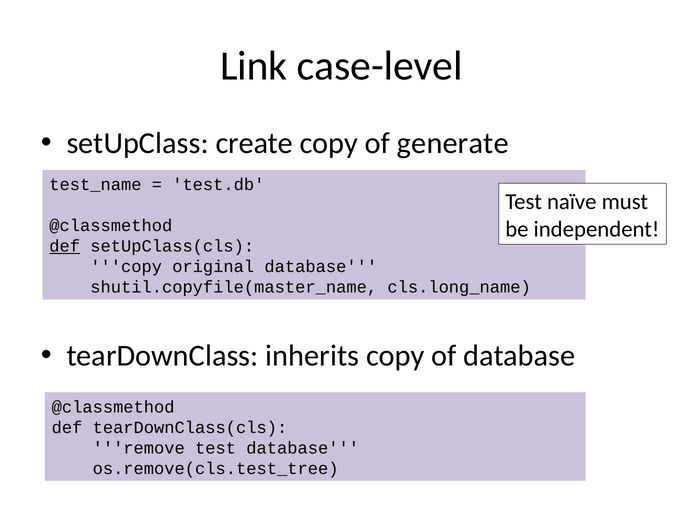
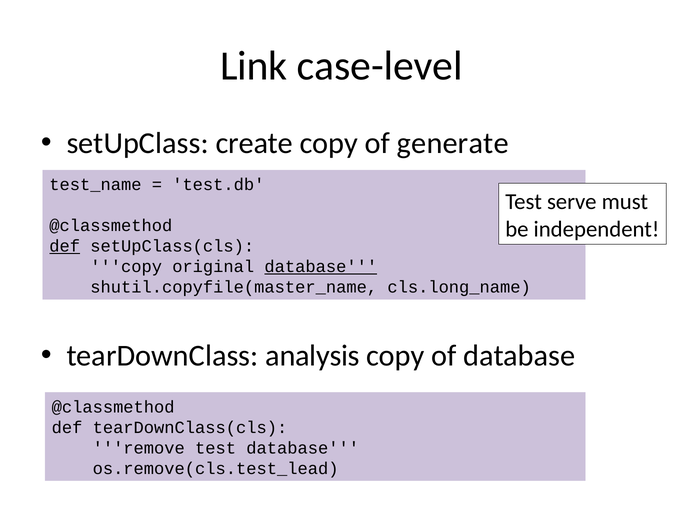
naïve: naïve -> serve
database at (321, 267) underline: none -> present
inherits: inherits -> analysis
os.remove(cls.test_tree: os.remove(cls.test_tree -> os.remove(cls.test_lead
